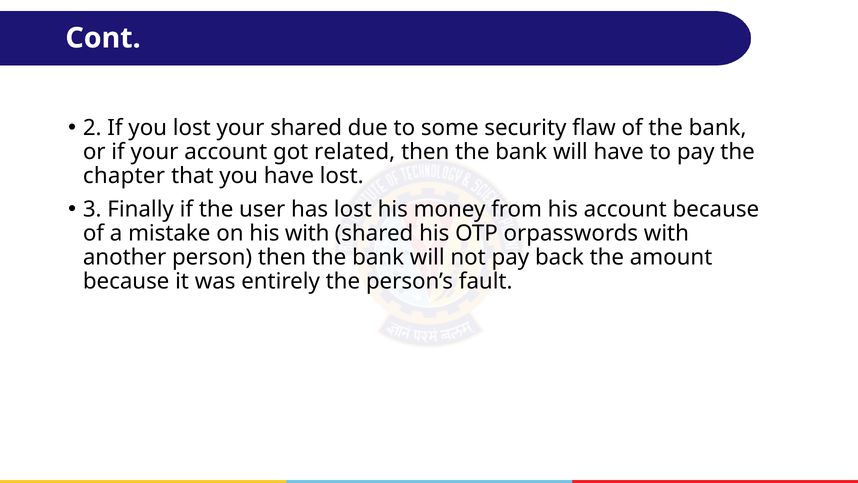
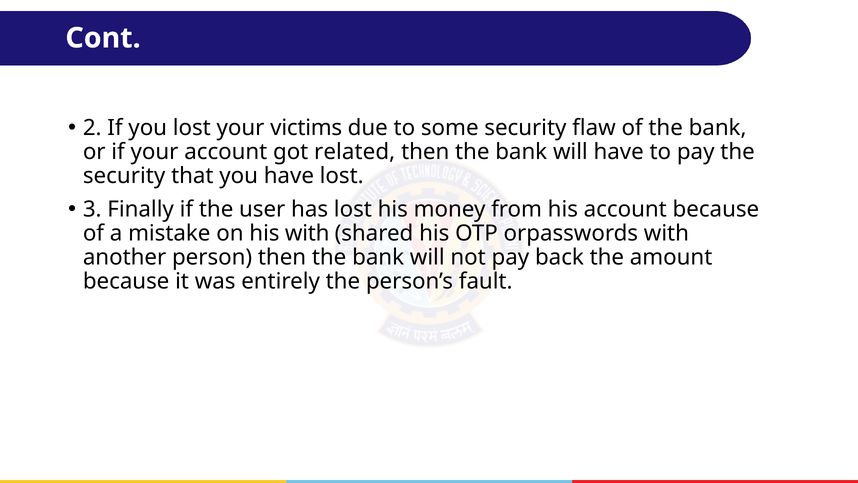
your shared: shared -> victims
chapter at (124, 176): chapter -> security
